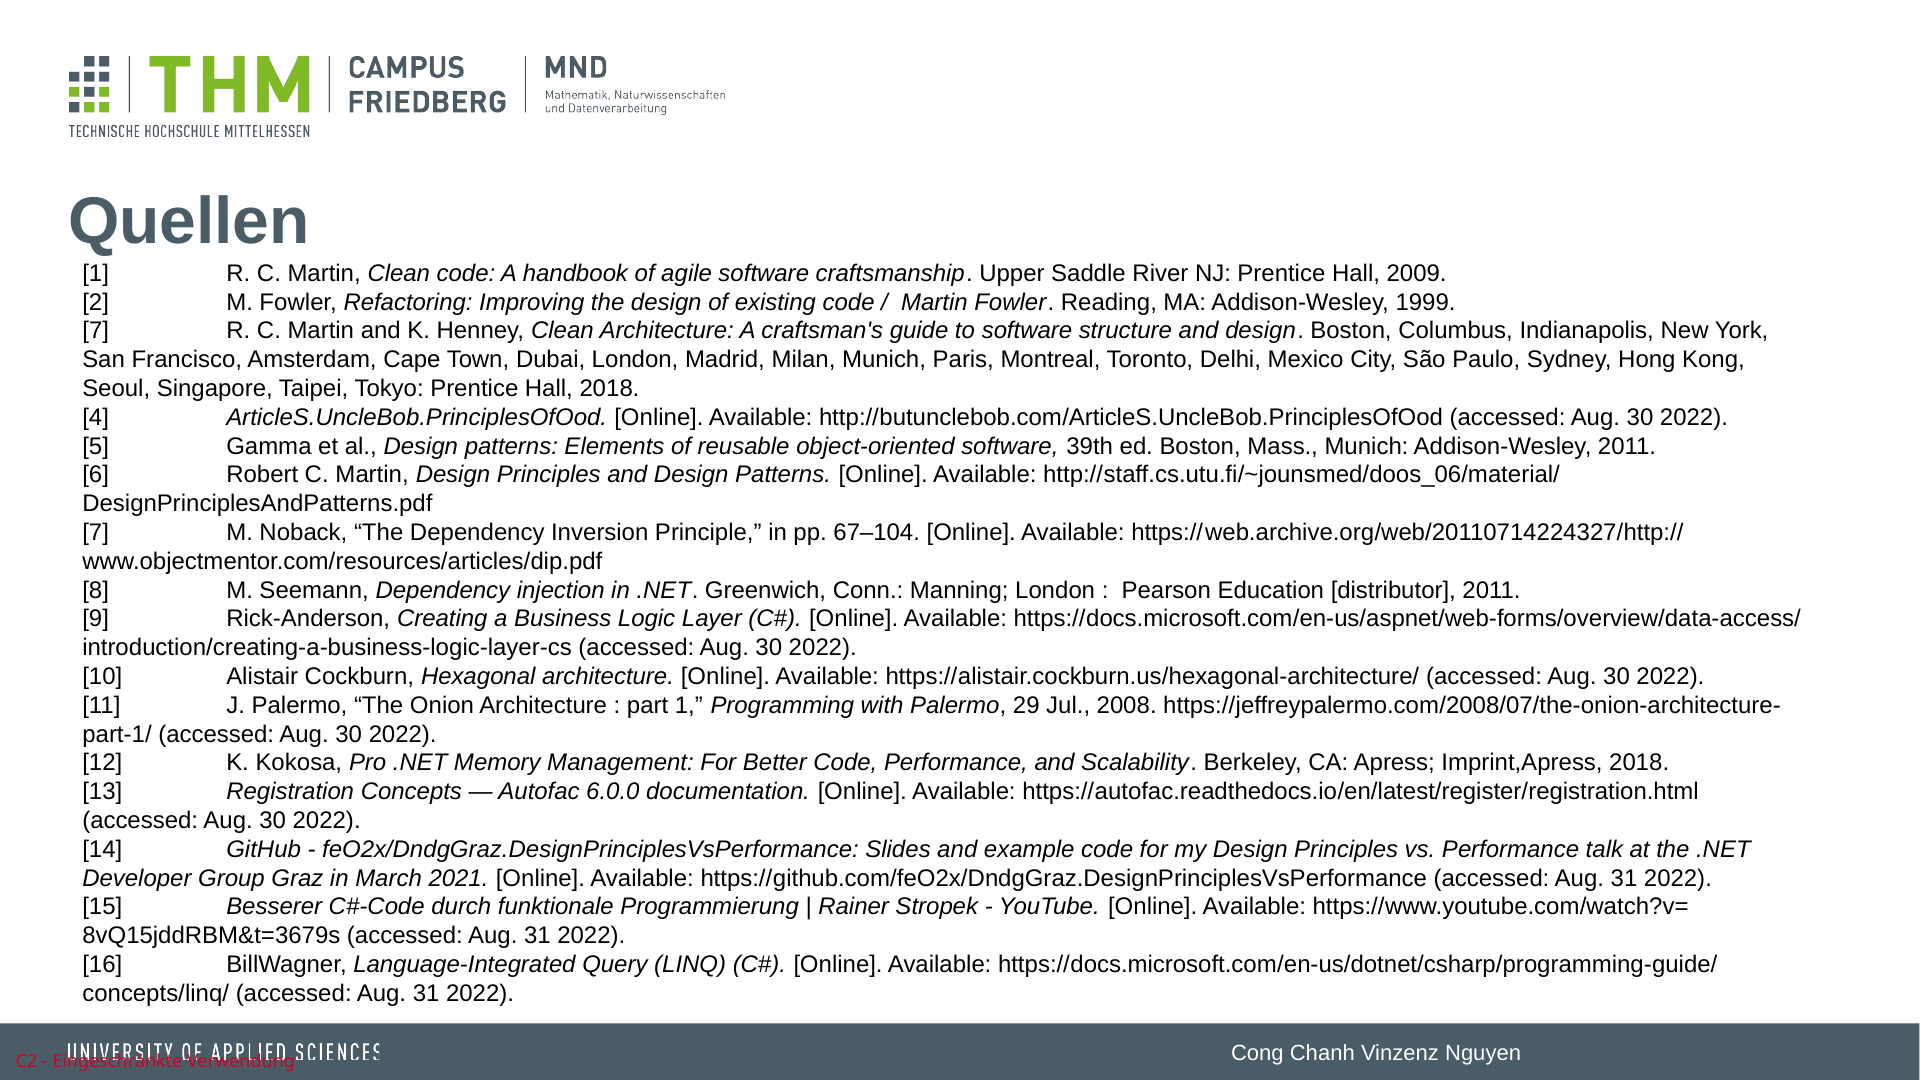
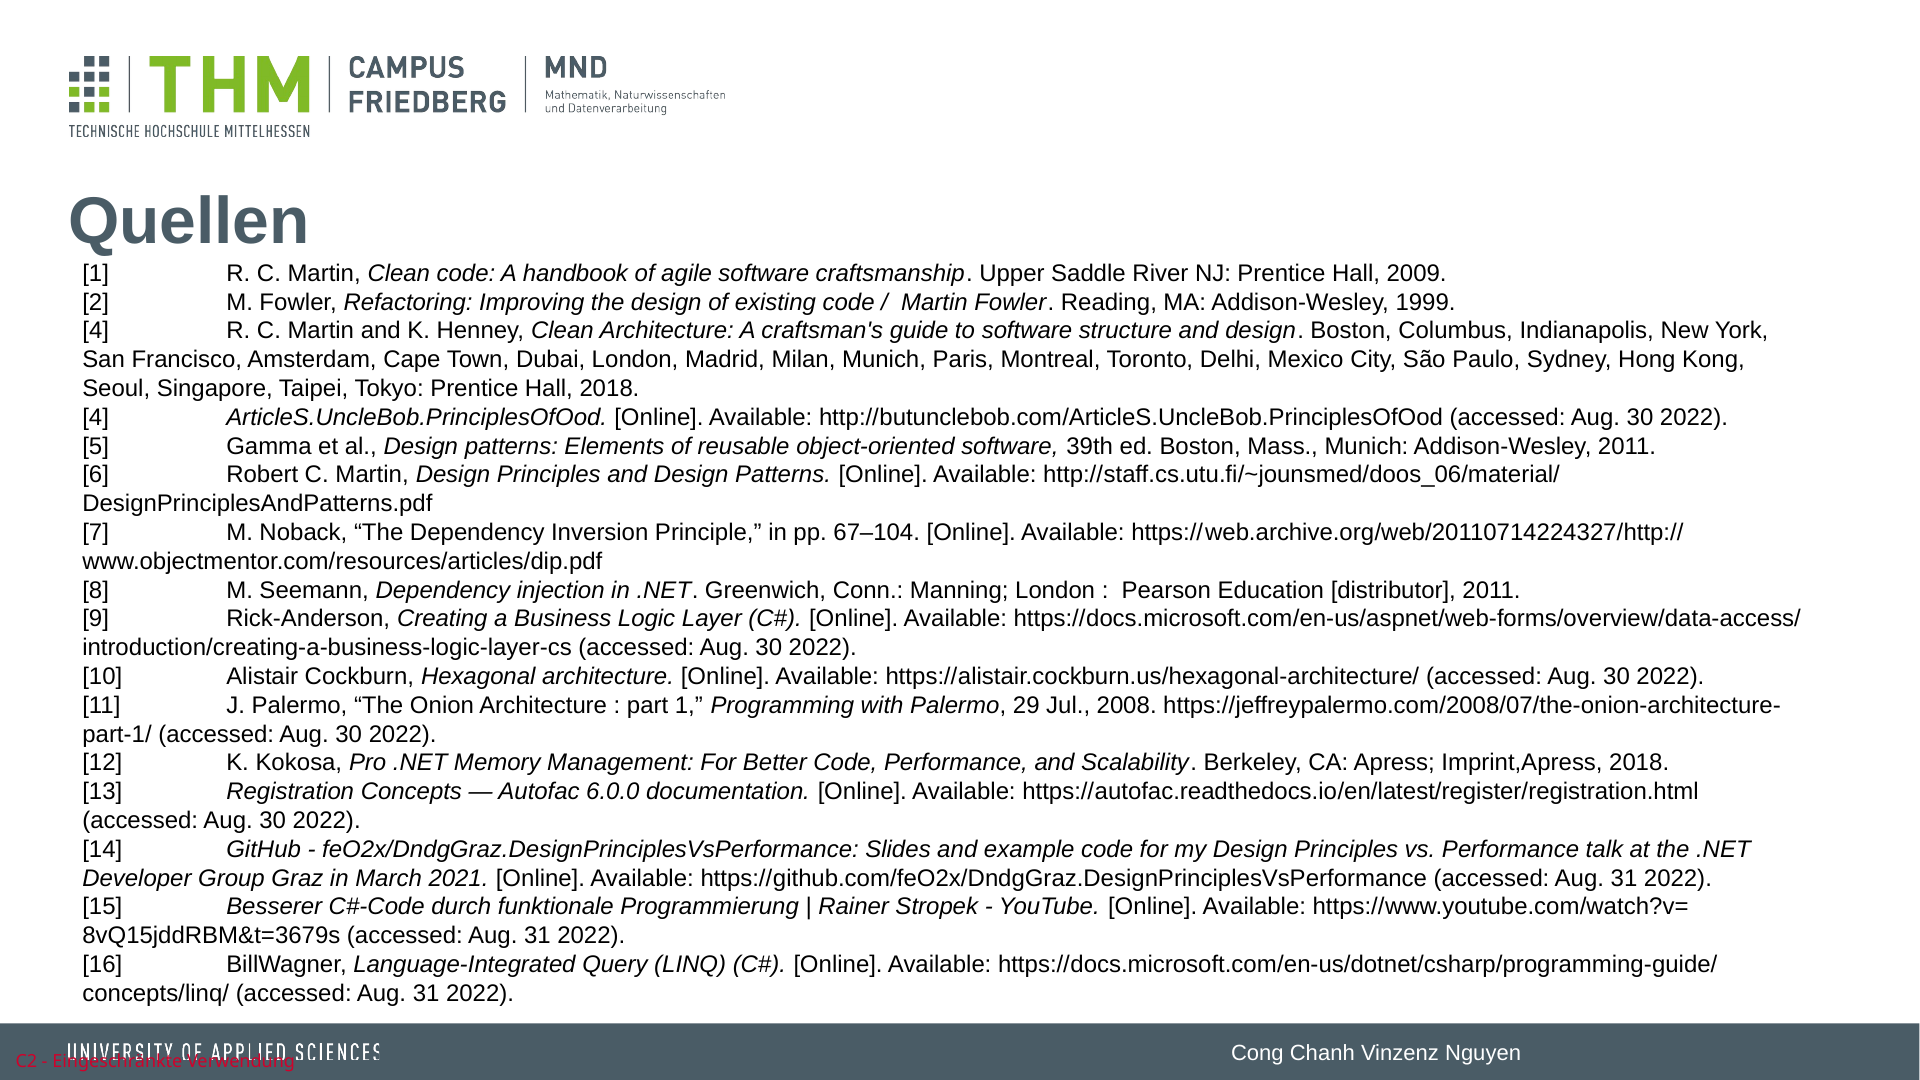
7 at (96, 331): 7 -> 4
